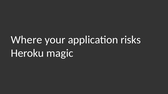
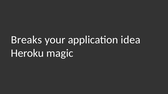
Where: Where -> Breaks
risks: risks -> idea
